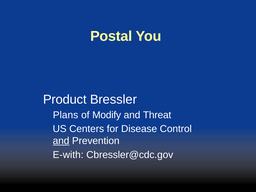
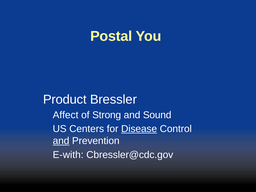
Plans: Plans -> Affect
Modify: Modify -> Strong
Threat: Threat -> Sound
Disease underline: none -> present
